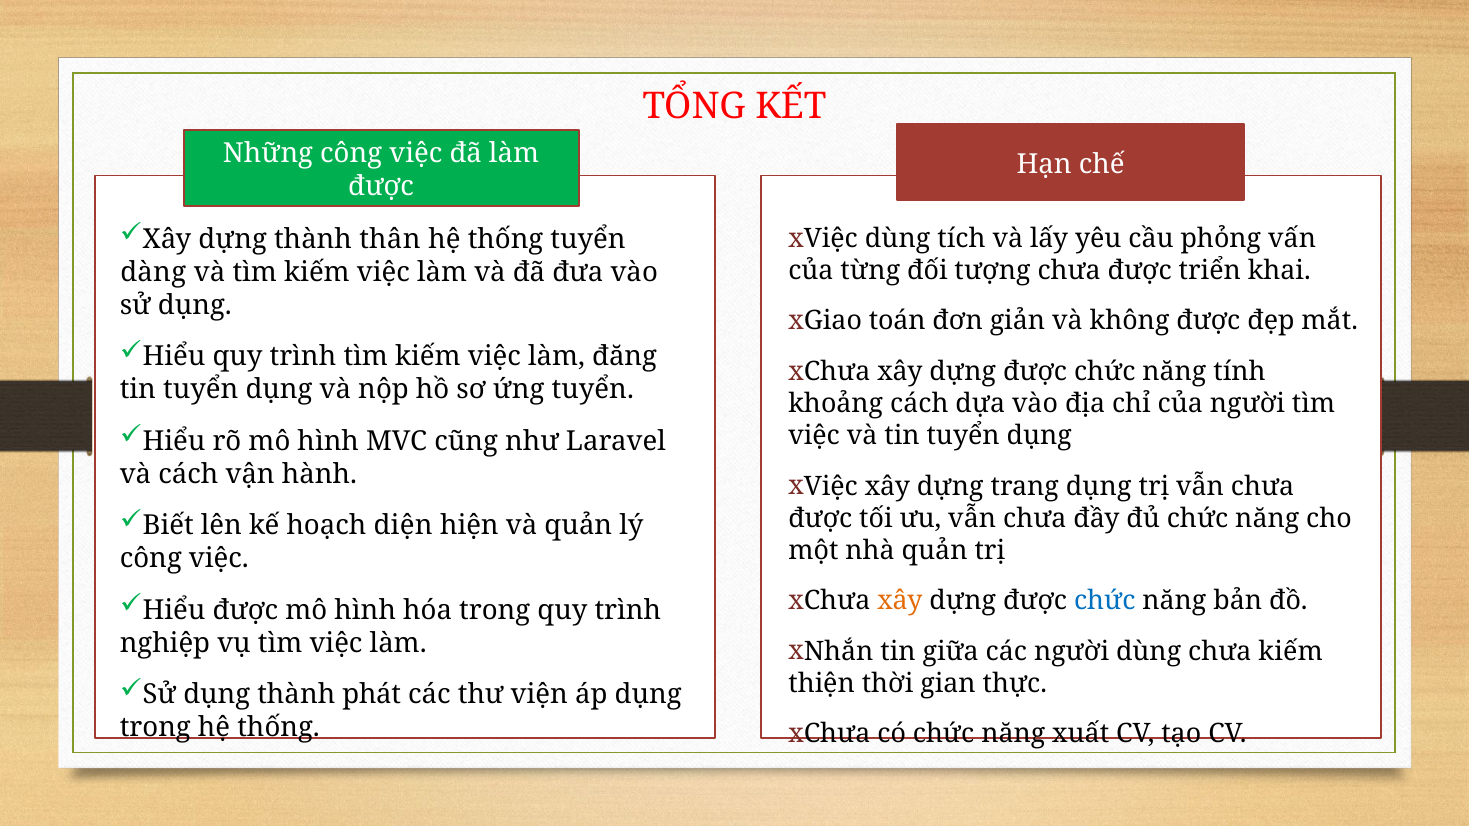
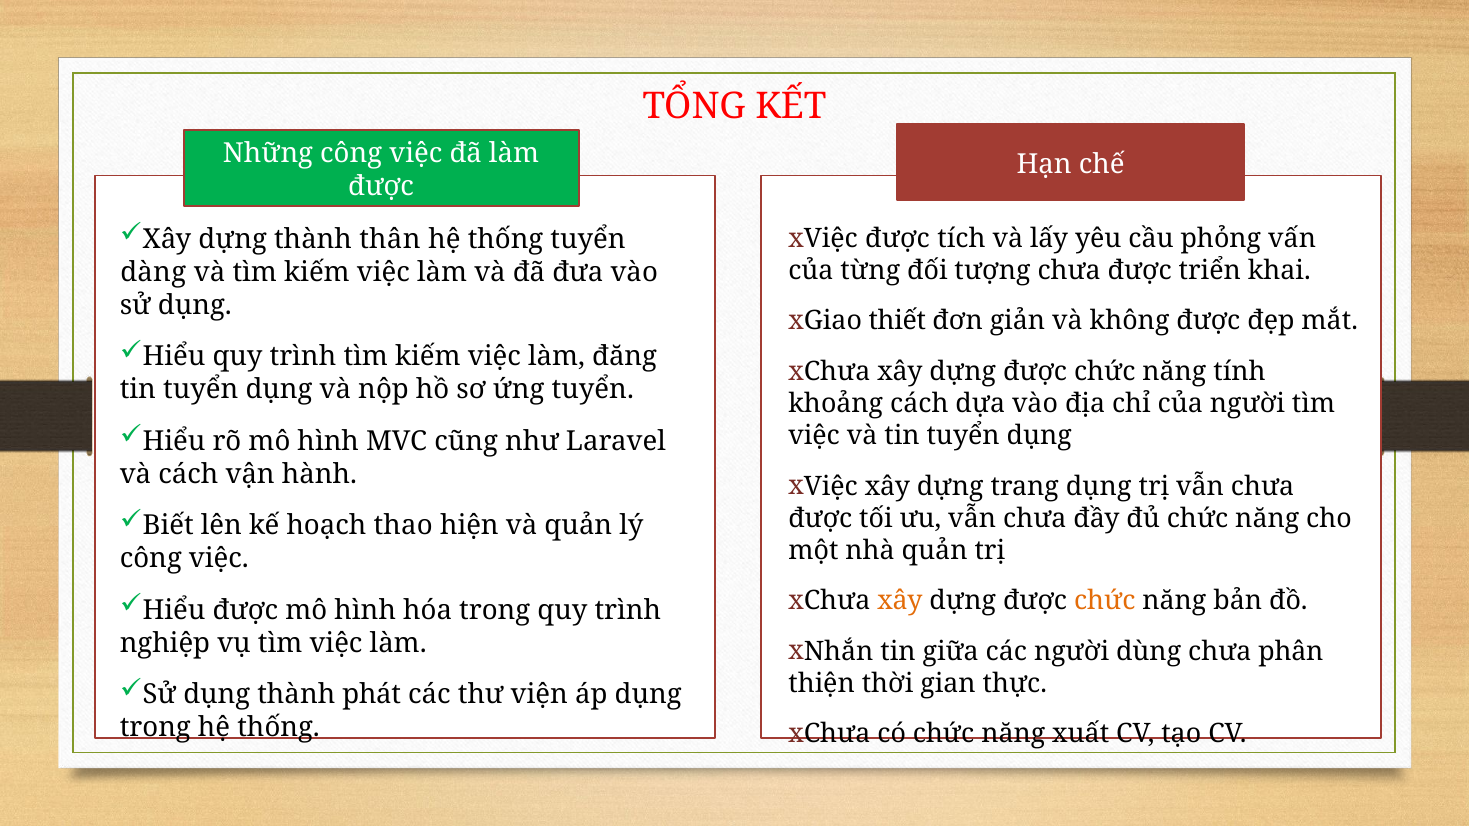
dùng at (898, 239): dùng -> được
toán: toán -> thiết
diện: diện -> thao
chức at (1105, 601) colour: blue -> orange
chưa kiếm: kiếm -> phân
